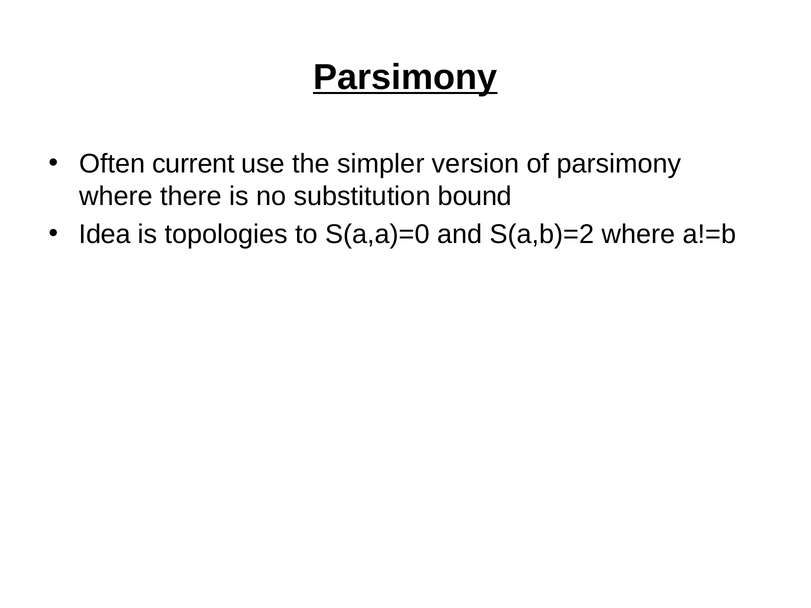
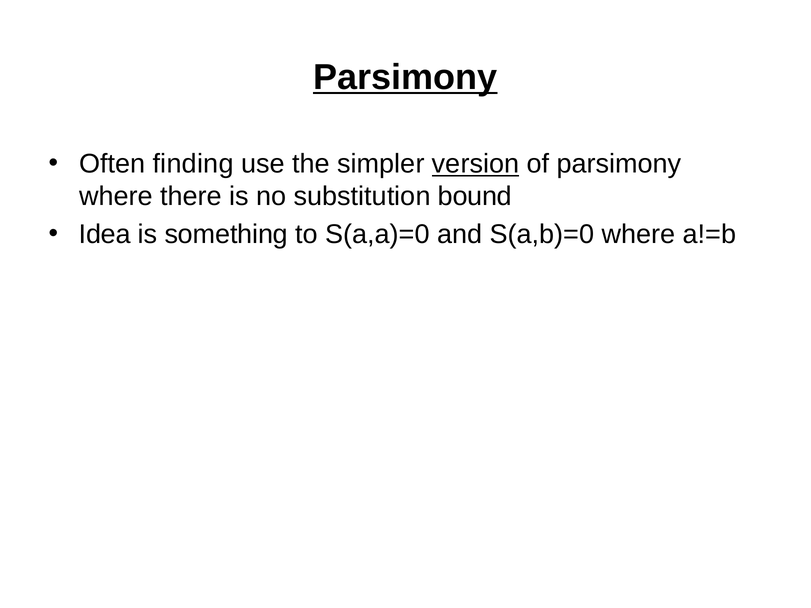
current: current -> finding
version underline: none -> present
topologies: topologies -> something
S(a,b)=2: S(a,b)=2 -> S(a,b)=0
